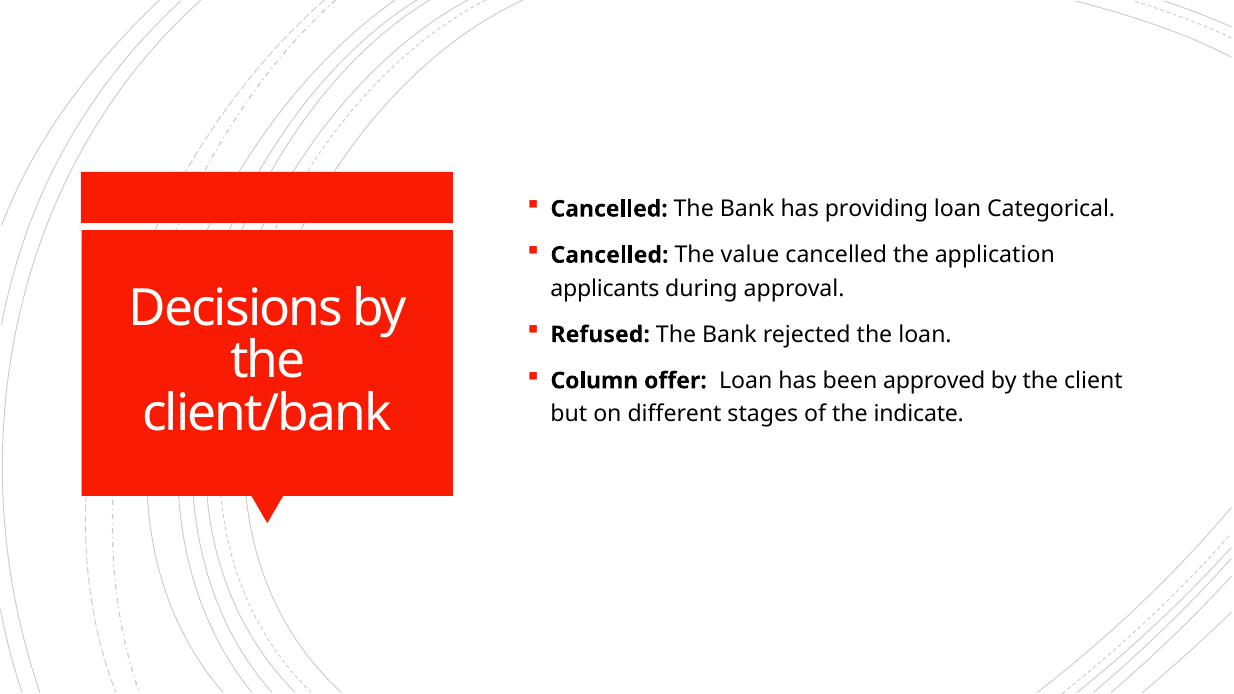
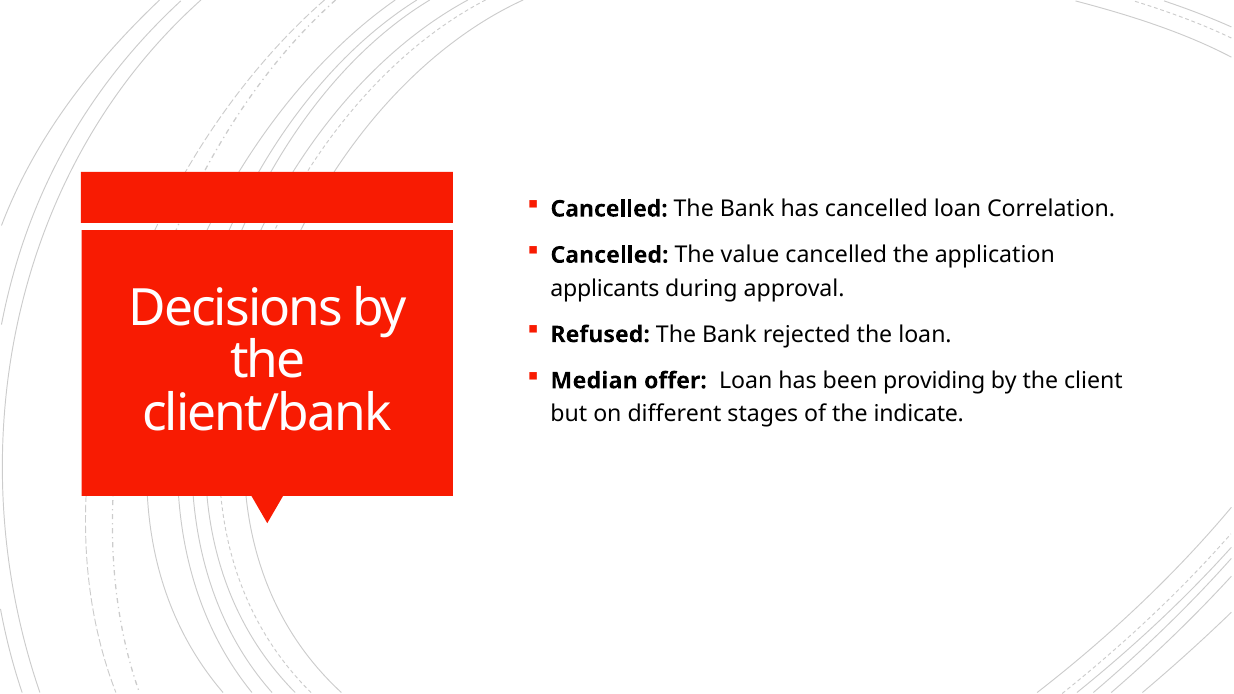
has providing: providing -> cancelled
Categorical: Categorical -> Correlation
Column: Column -> Median
approved: approved -> providing
